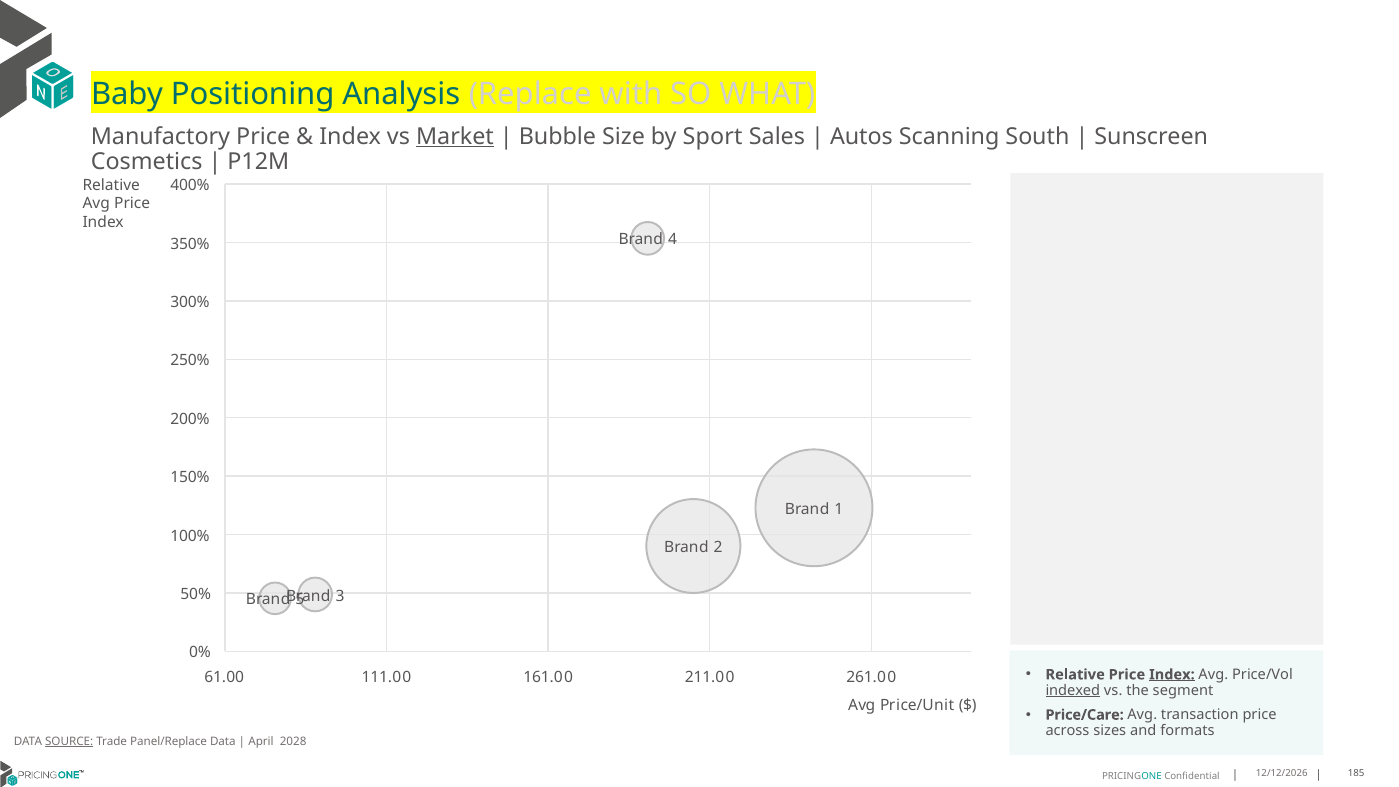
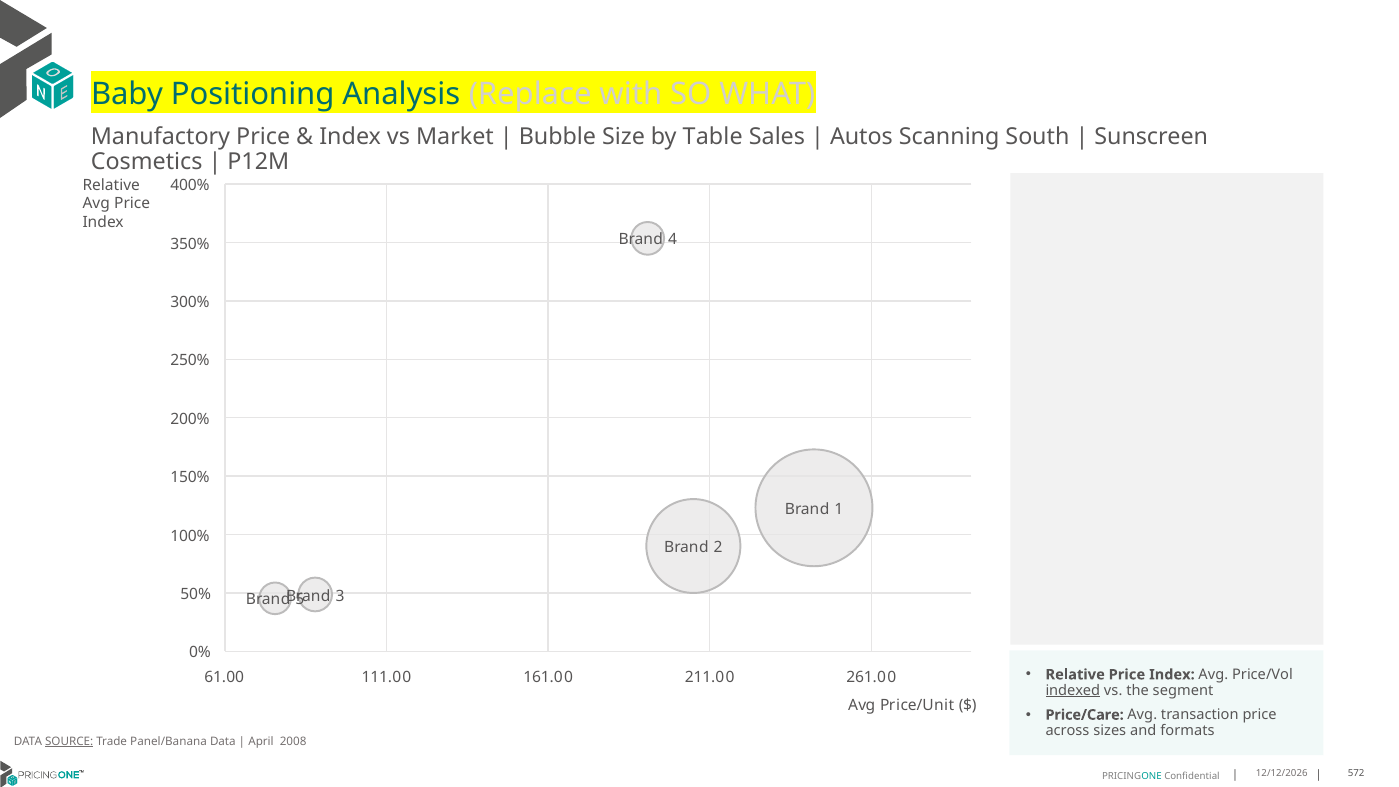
Market underline: present -> none
Sport: Sport -> Table
Index at (1172, 675) underline: present -> none
Panel/Replace: Panel/Replace -> Panel/Banana
2028: 2028 -> 2008
185: 185 -> 572
